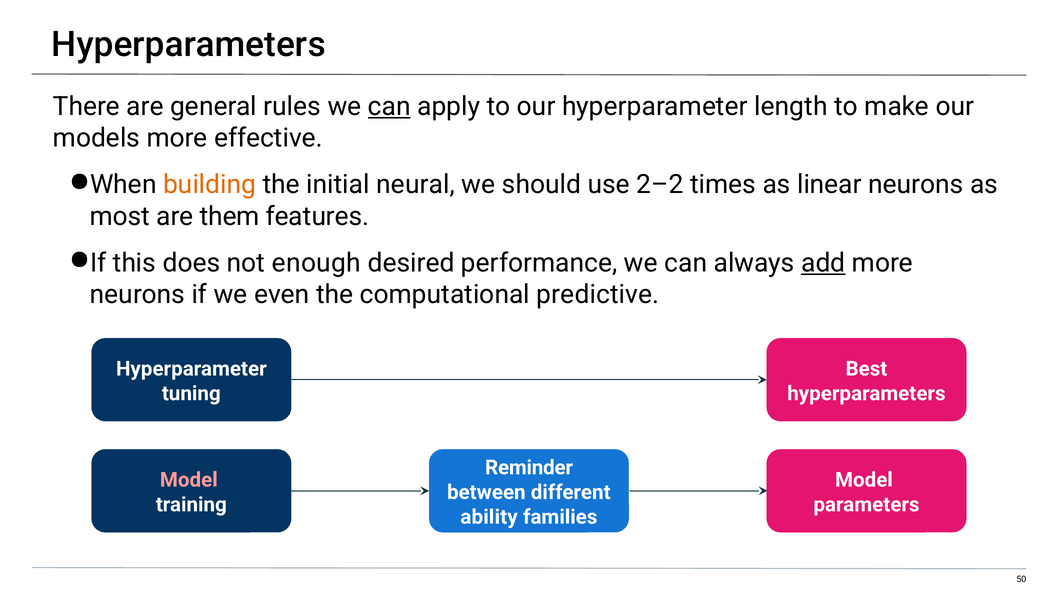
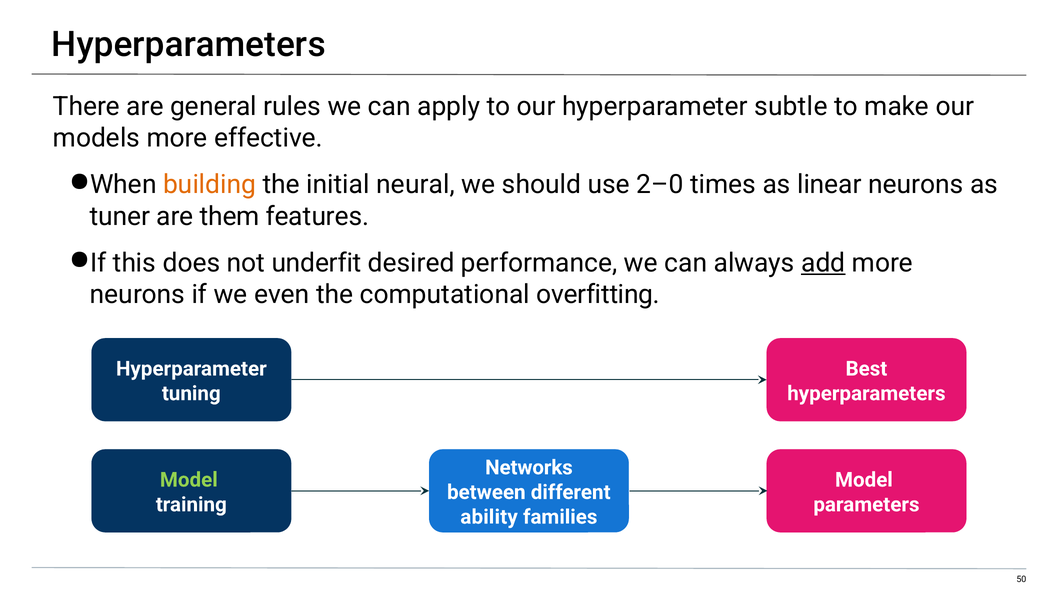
can at (389, 107) underline: present -> none
length: length -> subtle
2–2: 2–2 -> 2–0
most: most -> tuner
enough: enough -> underfit
predictive: predictive -> overfitting
Reminder: Reminder -> Networks
Model at (189, 480) colour: pink -> light green
